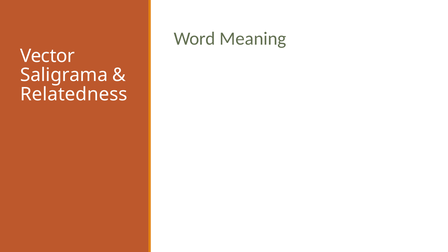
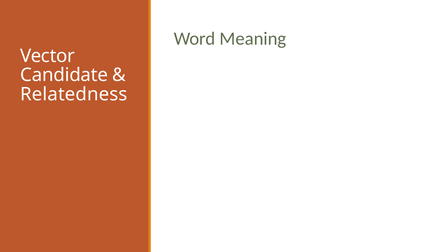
Saligrama: Saligrama -> Candidate
